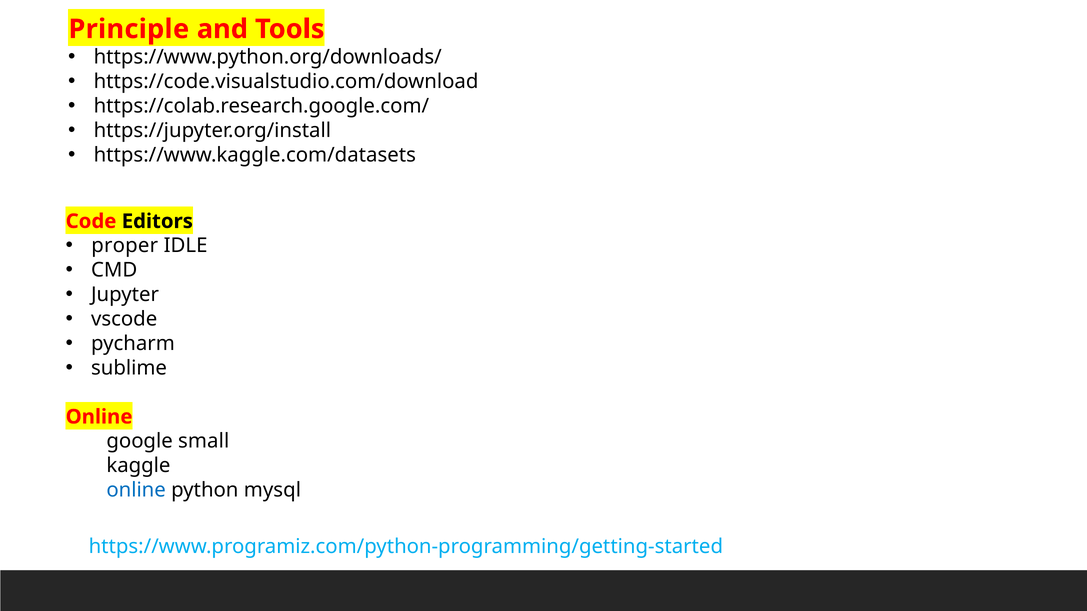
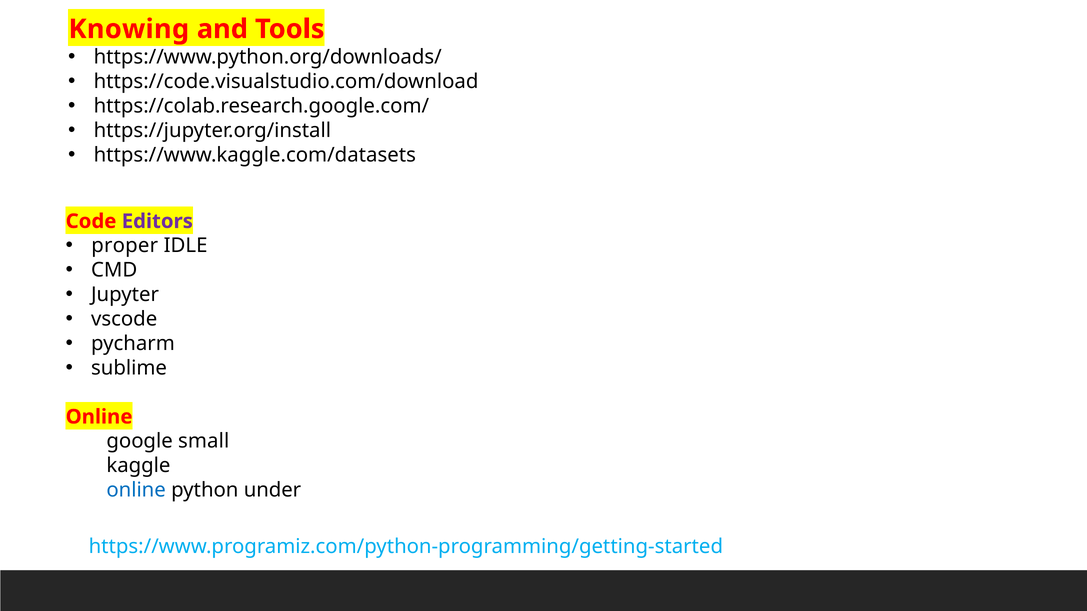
Principle: Principle -> Knowing
Editors colour: black -> purple
mysql: mysql -> under
